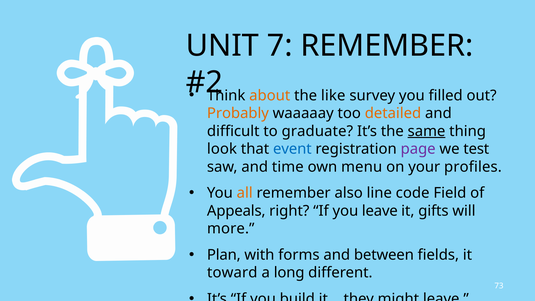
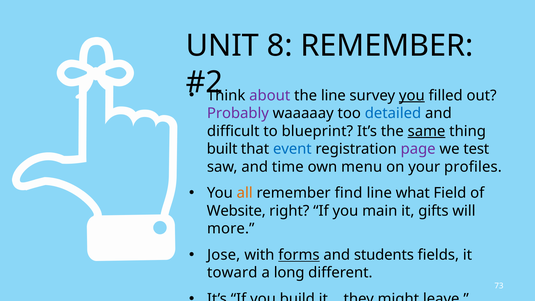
7: 7 -> 8
about colour: orange -> purple
the like: like -> line
you at (412, 95) underline: none -> present
Probably colour: orange -> purple
detailed colour: orange -> blue
graduate: graduate -> blueprint
look: look -> built
also: also -> find
code: code -> what
Appeals: Appeals -> Website
you leave: leave -> main
Plan: Plan -> Jose
forms underline: none -> present
between: between -> students
